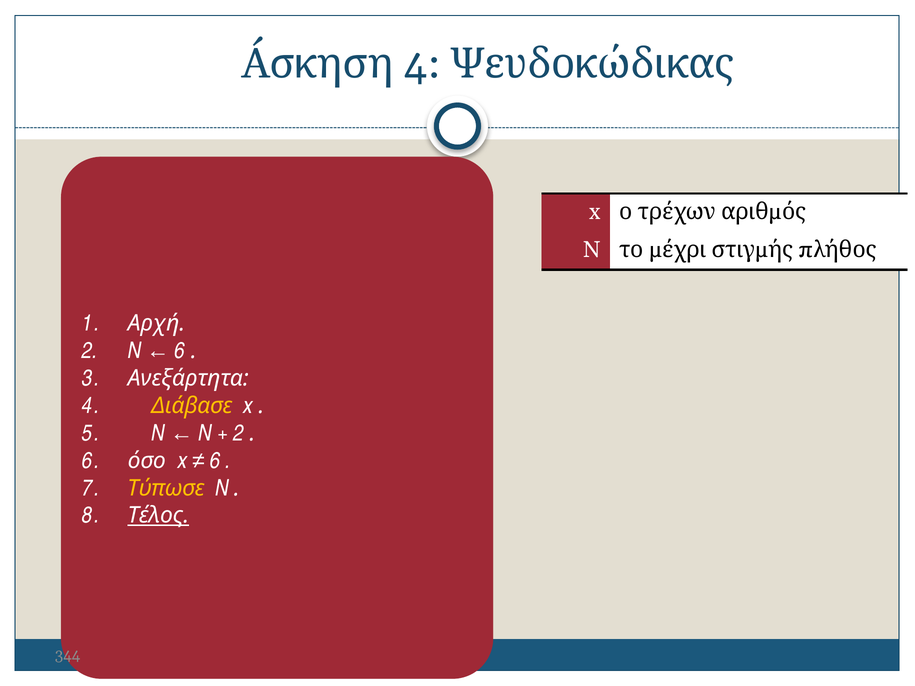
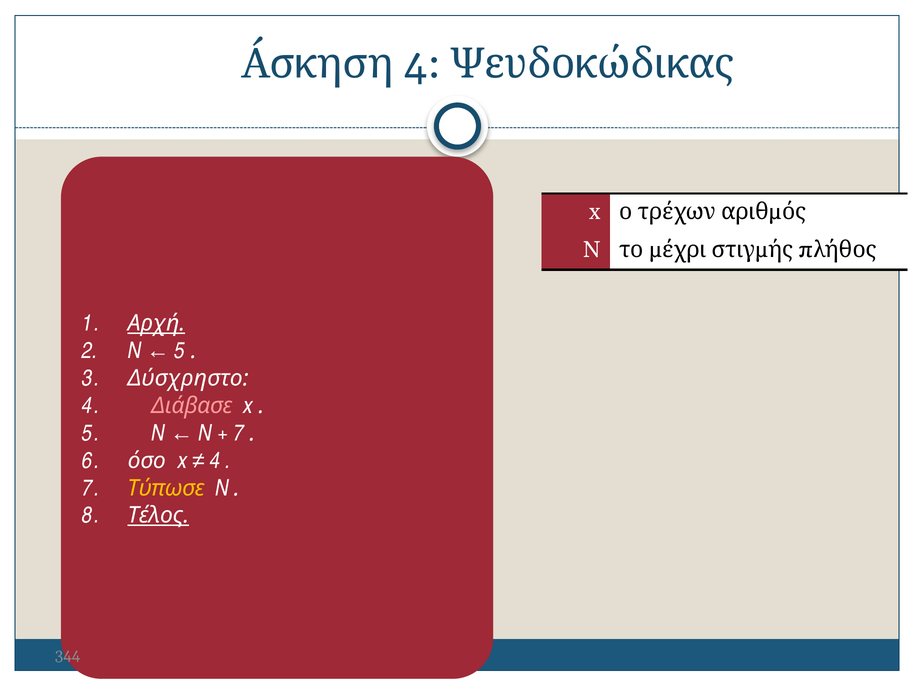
Αρχή underline: none -> present
6 at (180, 351): 6 -> 5
Ανεξάρτητα: Ανεξάρτητα -> Δύσχρηστο
Διάβασε colour: yellow -> pink
2 at (238, 433): 2 -> 7
6 at (215, 461): 6 -> 4
